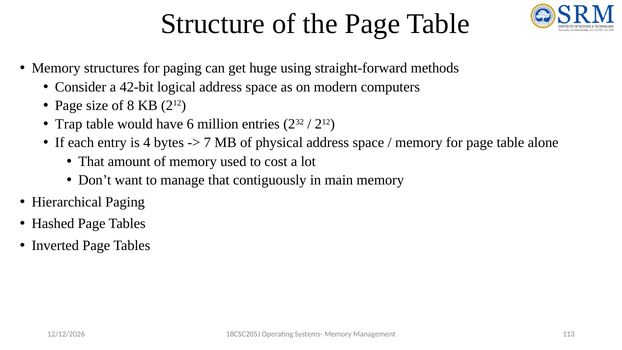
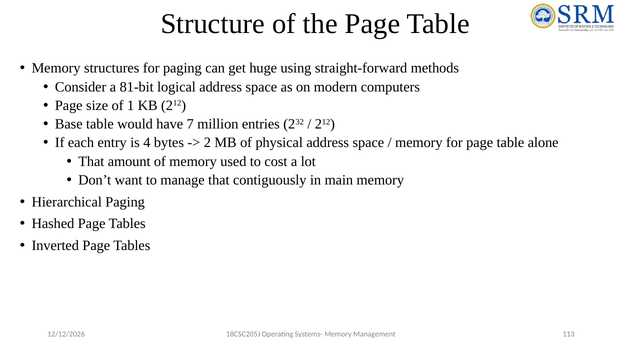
42-bit: 42-bit -> 81-bit
8: 8 -> 1
Trap: Trap -> Base
6: 6 -> 7
7: 7 -> 2
